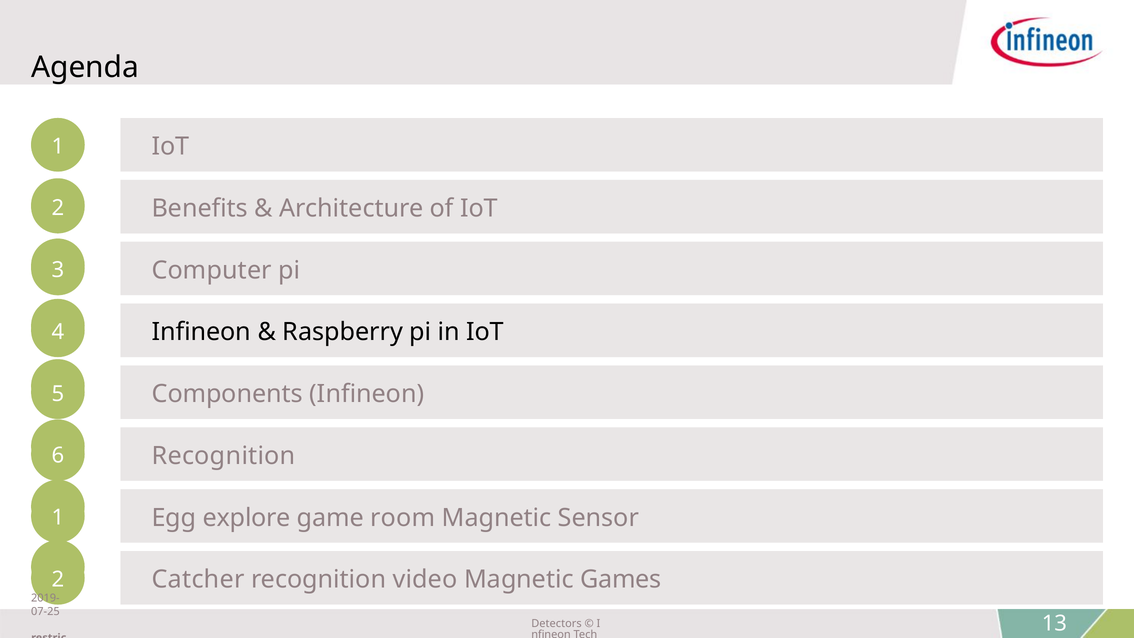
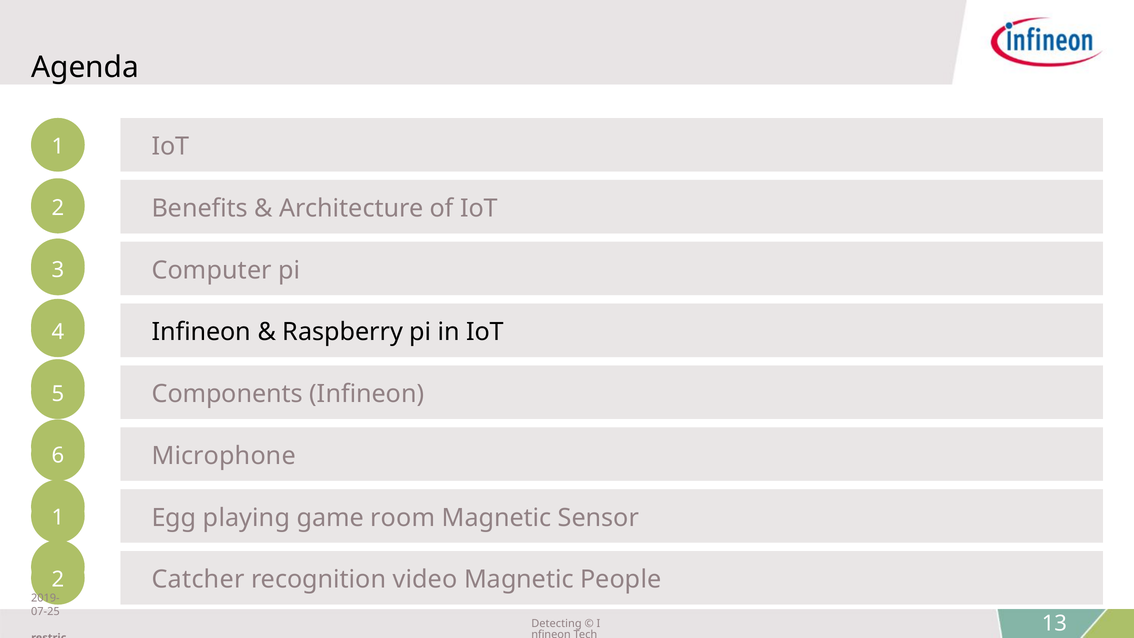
Recognition at (224, 456): Recognition -> Microphone
explore: explore -> playing
Games: Games -> People
Detectors: Detectors -> Detecting
